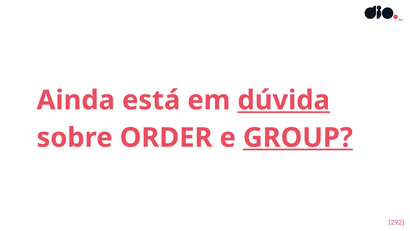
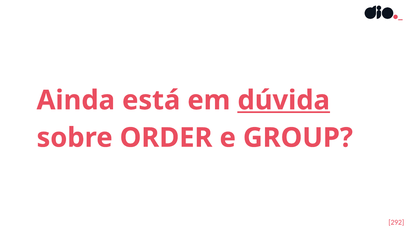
GROUP underline: present -> none
